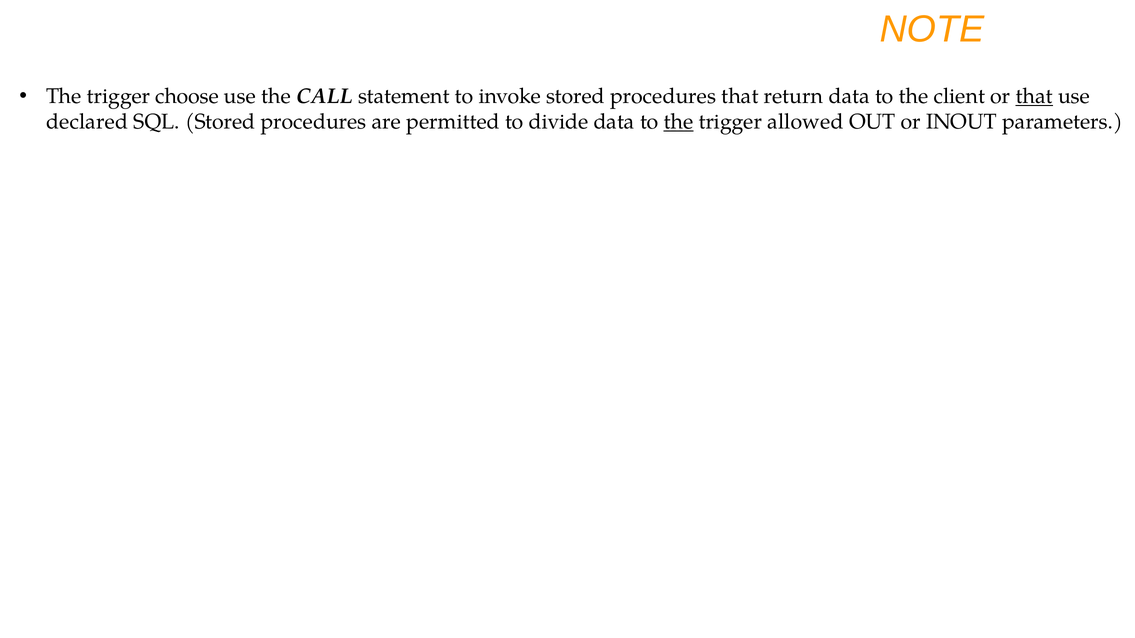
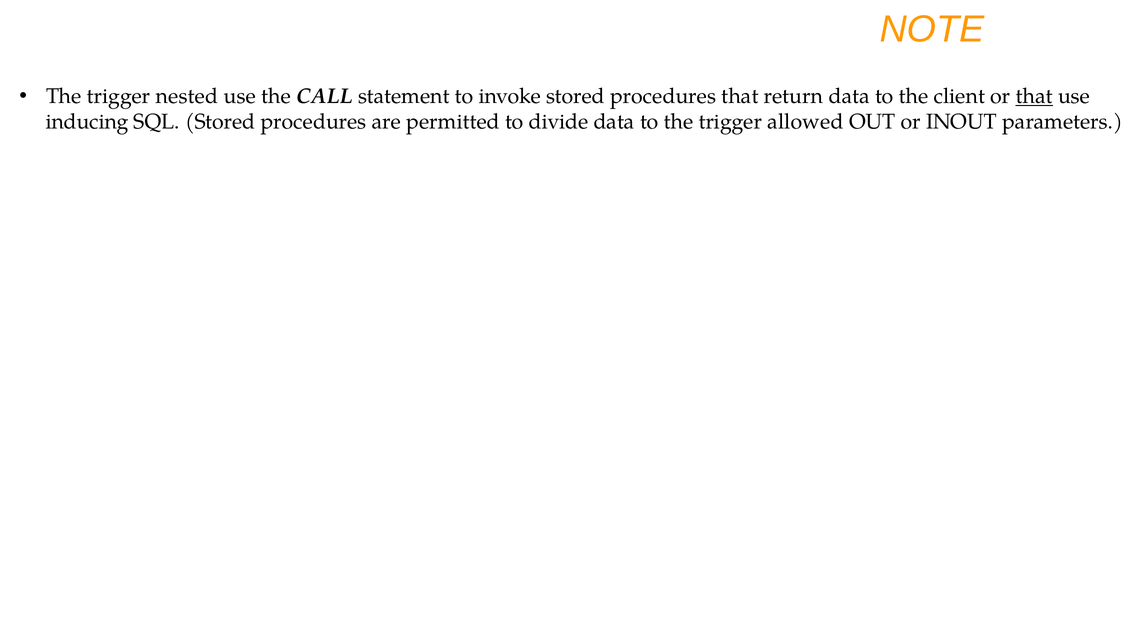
choose: choose -> nested
declared: declared -> inducing
the at (679, 122) underline: present -> none
